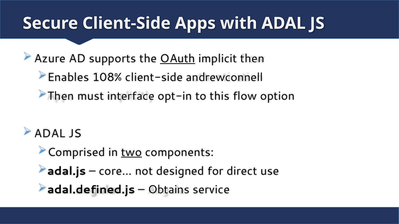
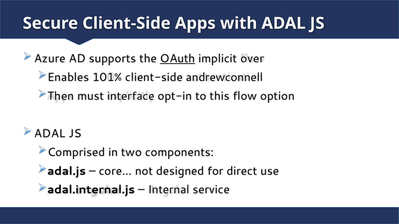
implicit then: then -> over
108%: 108% -> 101%
two underline: present -> none
adal.defined.js: adal.defined.js -> adal.internal.js
Obtains: Obtains -> Internal
